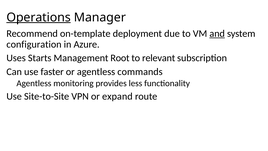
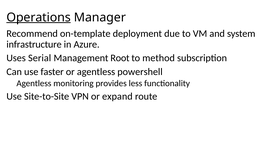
and underline: present -> none
configuration: configuration -> infrastructure
Starts: Starts -> Serial
relevant: relevant -> method
commands: commands -> powershell
